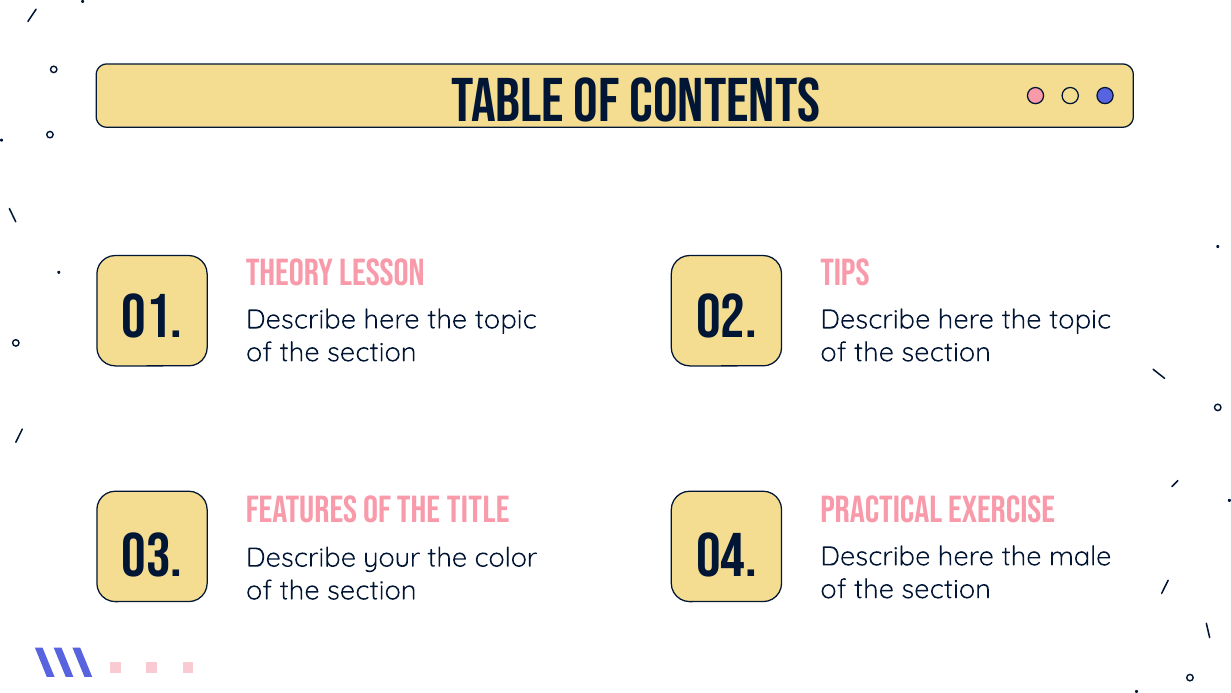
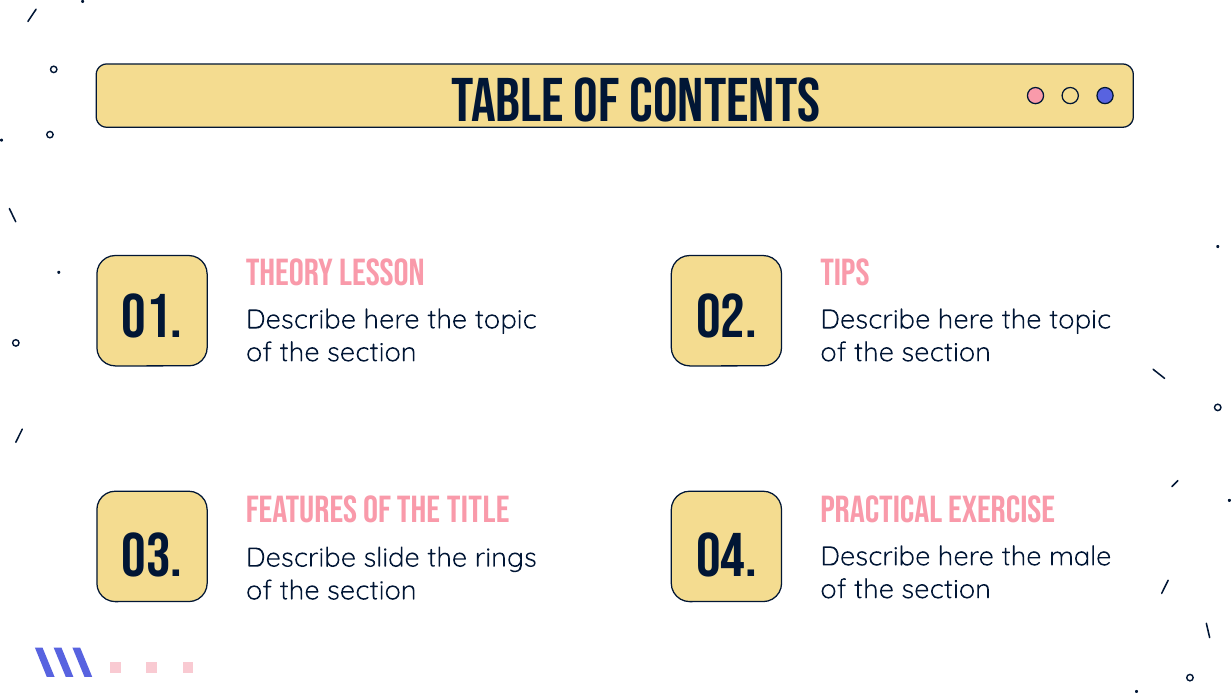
your: your -> slide
color: color -> rings
